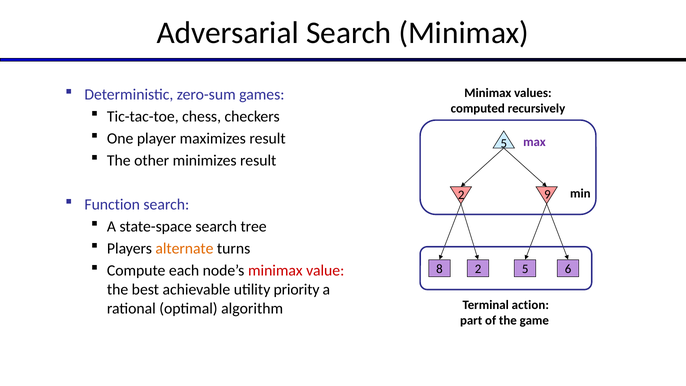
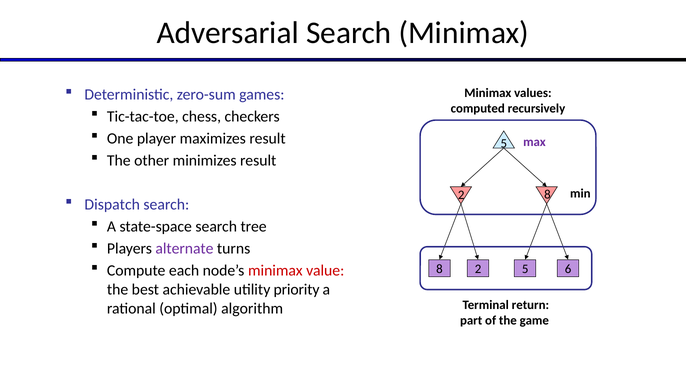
2 9: 9 -> 8
Function: Function -> Dispatch
alternate colour: orange -> purple
action: action -> return
